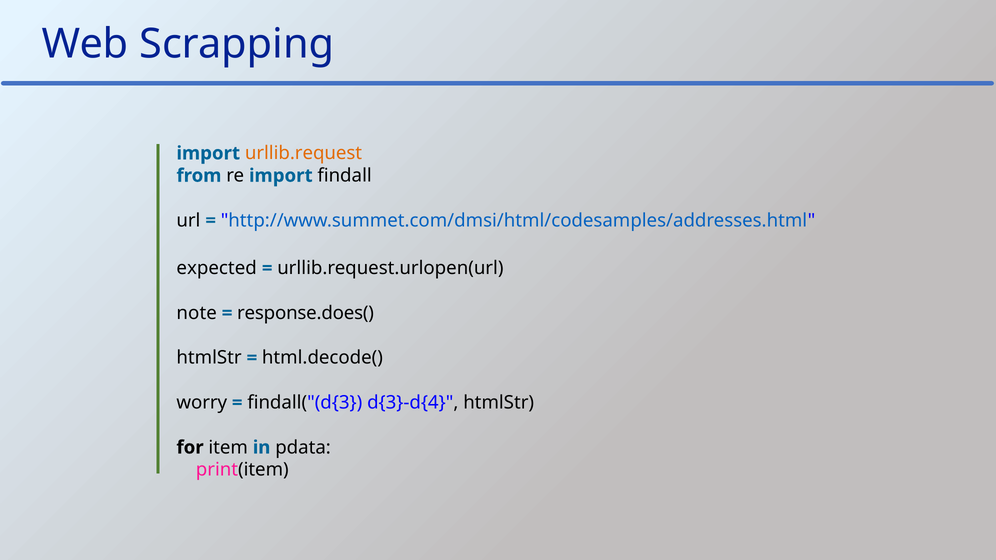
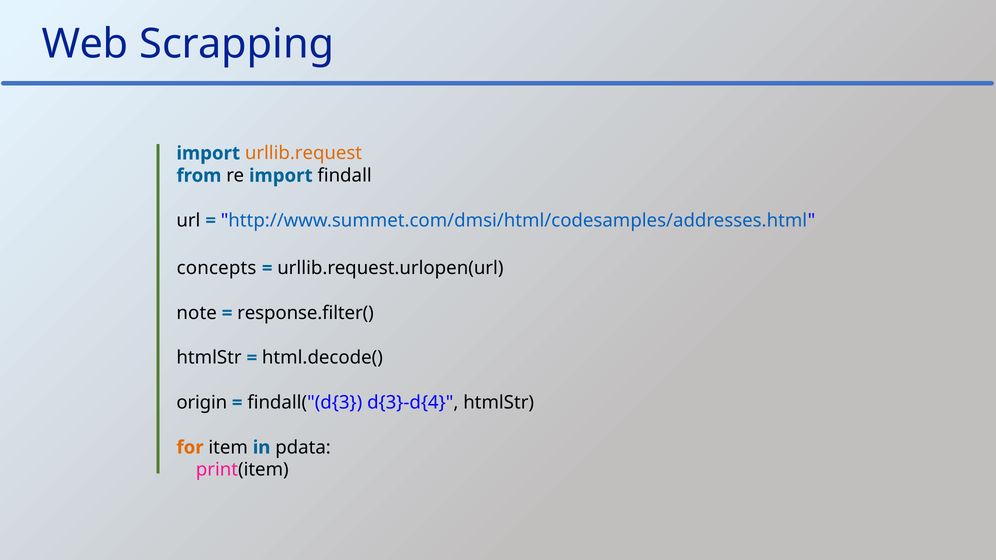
expected: expected -> concepts
response.does(: response.does( -> response.filter(
worry: worry -> origin
for colour: black -> orange
